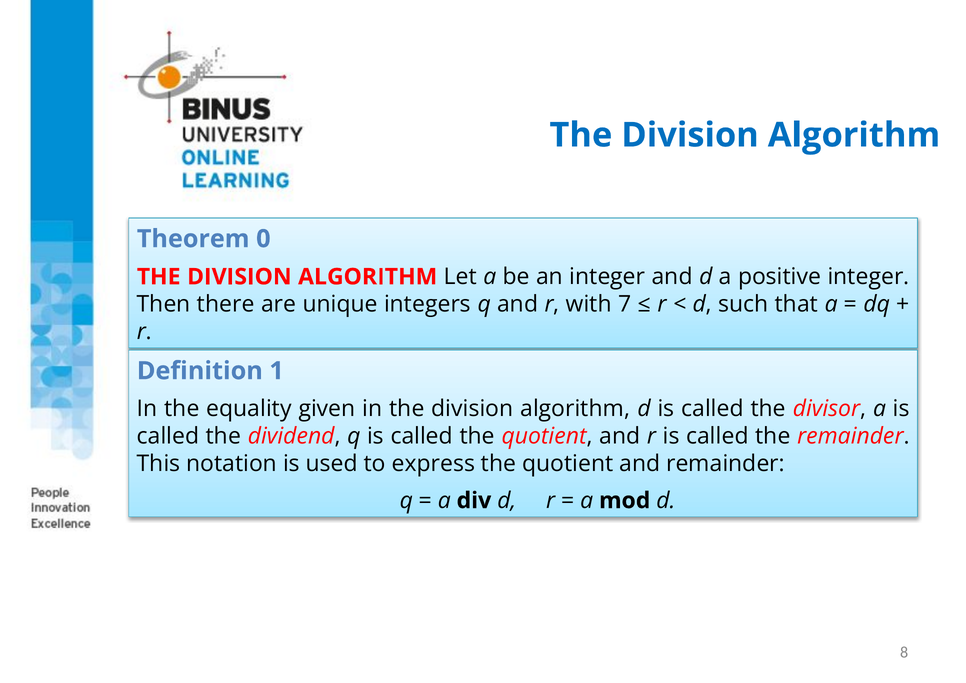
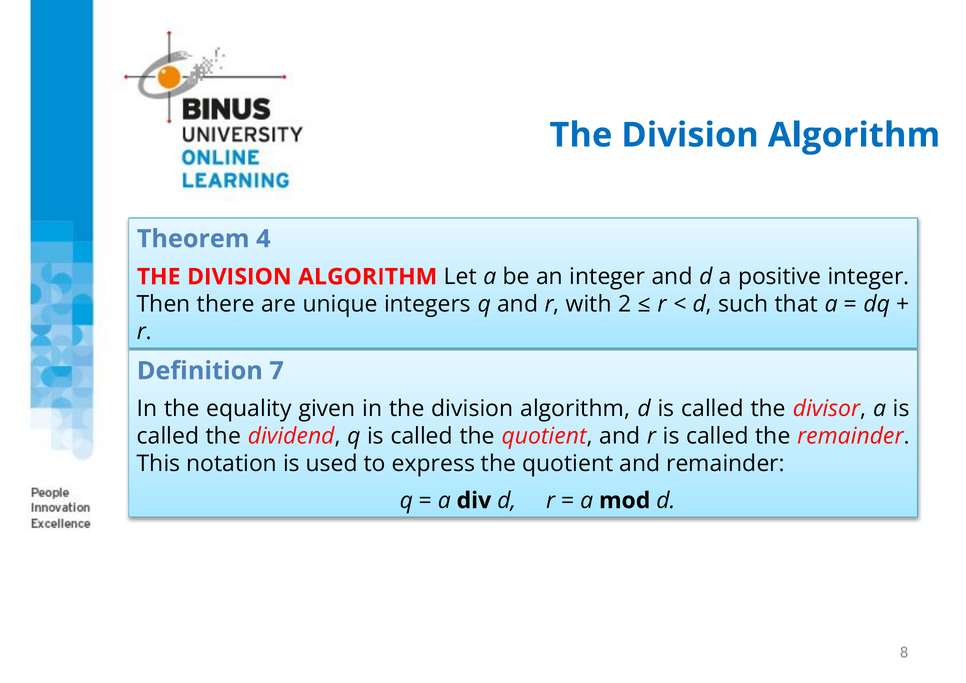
0: 0 -> 4
7: 7 -> 2
1: 1 -> 7
